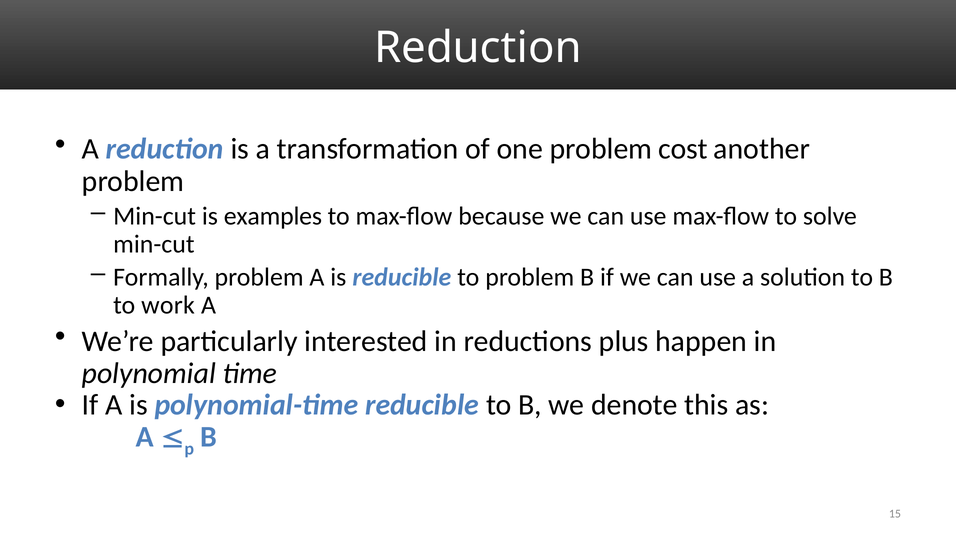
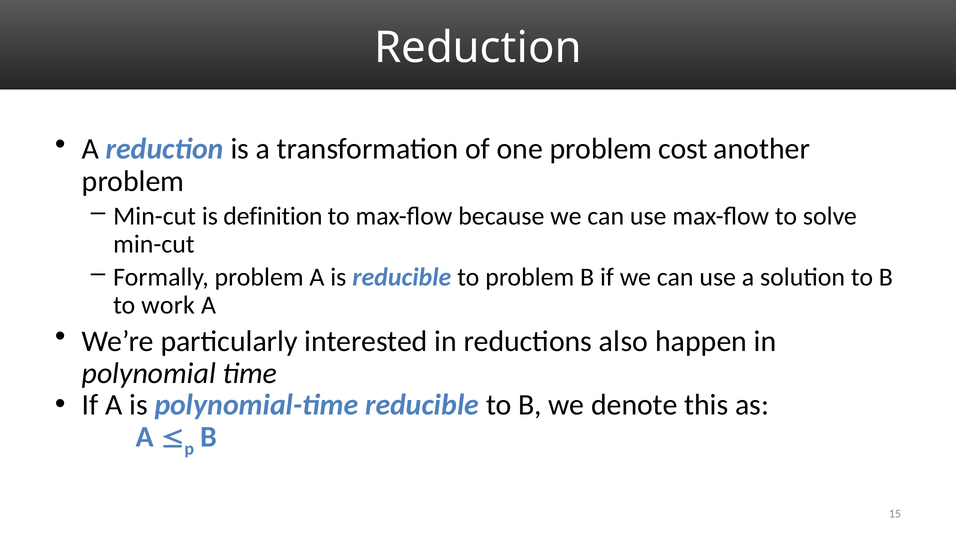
examples: examples -> definition
plus: plus -> also
